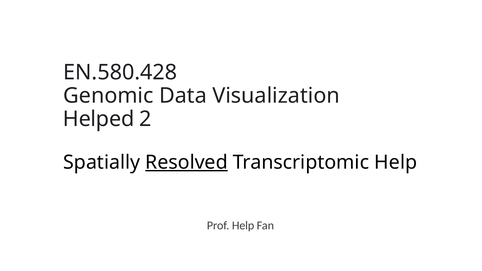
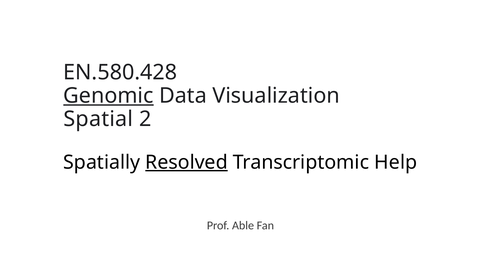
Genomic underline: none -> present
Helped: Helped -> Spatial
Prof Help: Help -> Able
